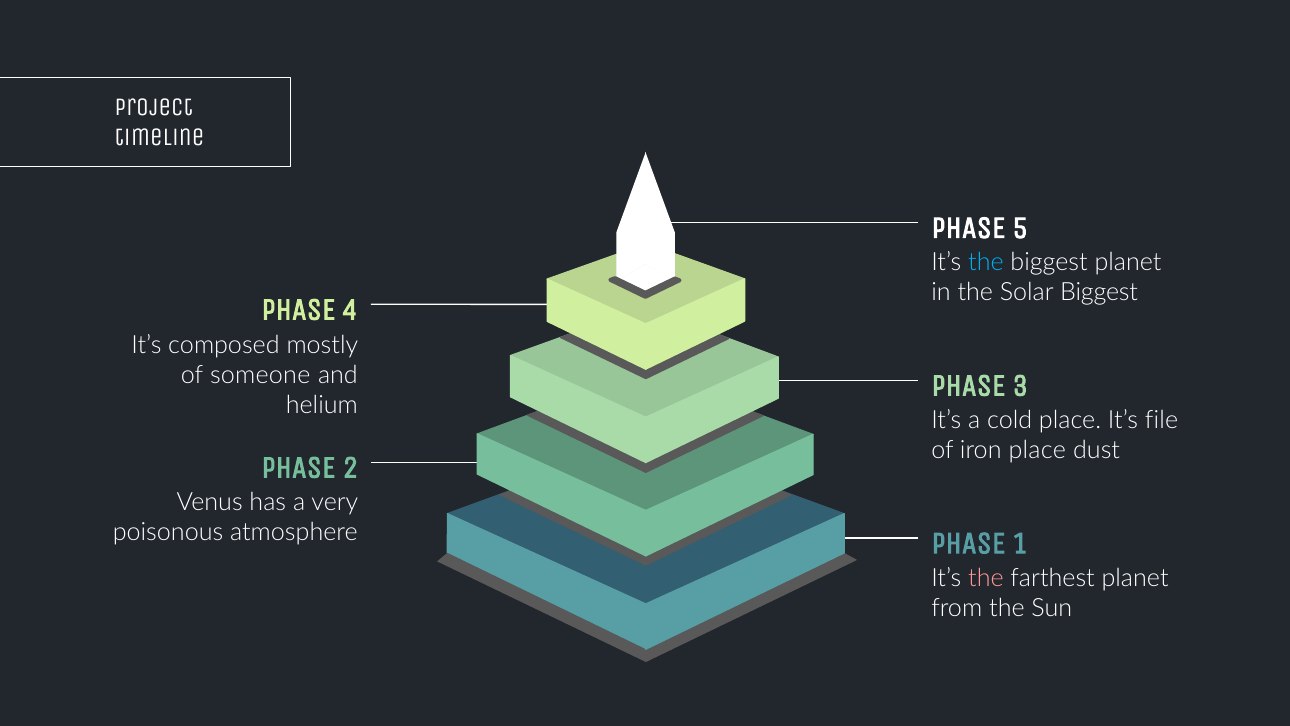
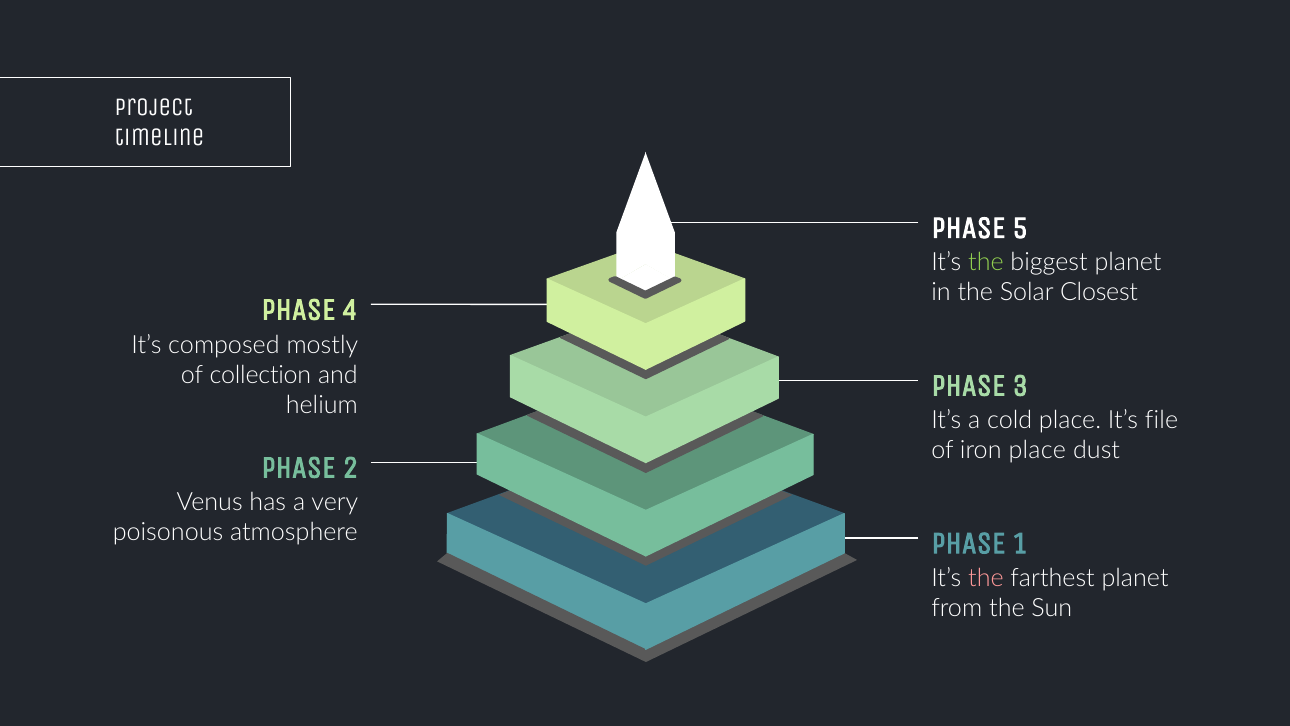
the at (986, 262) colour: light blue -> light green
Solar Biggest: Biggest -> Closest
someone: someone -> collection
